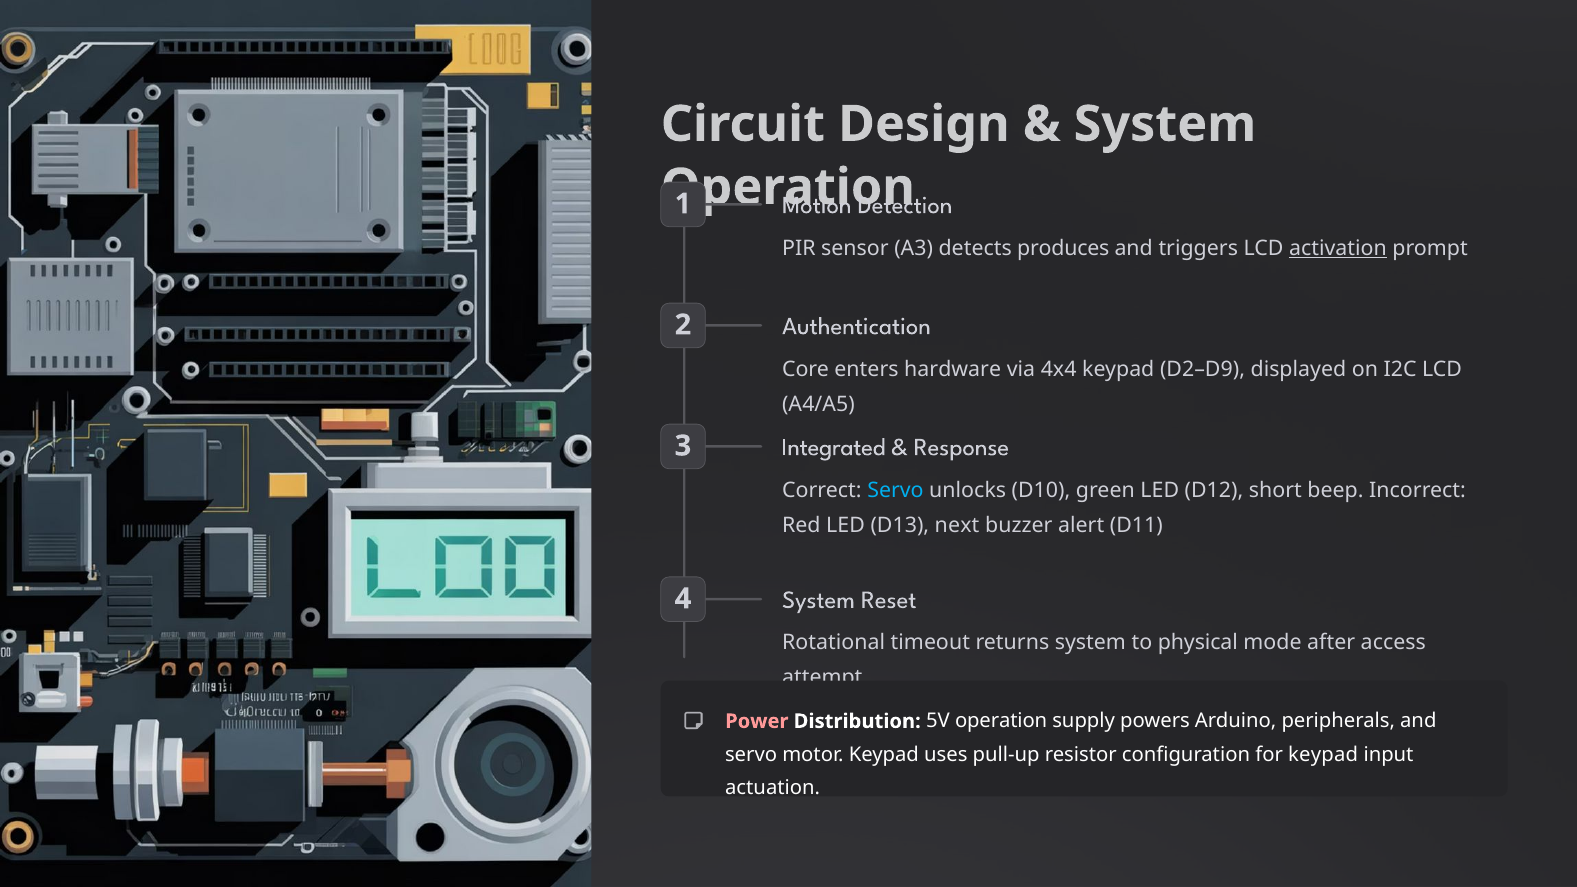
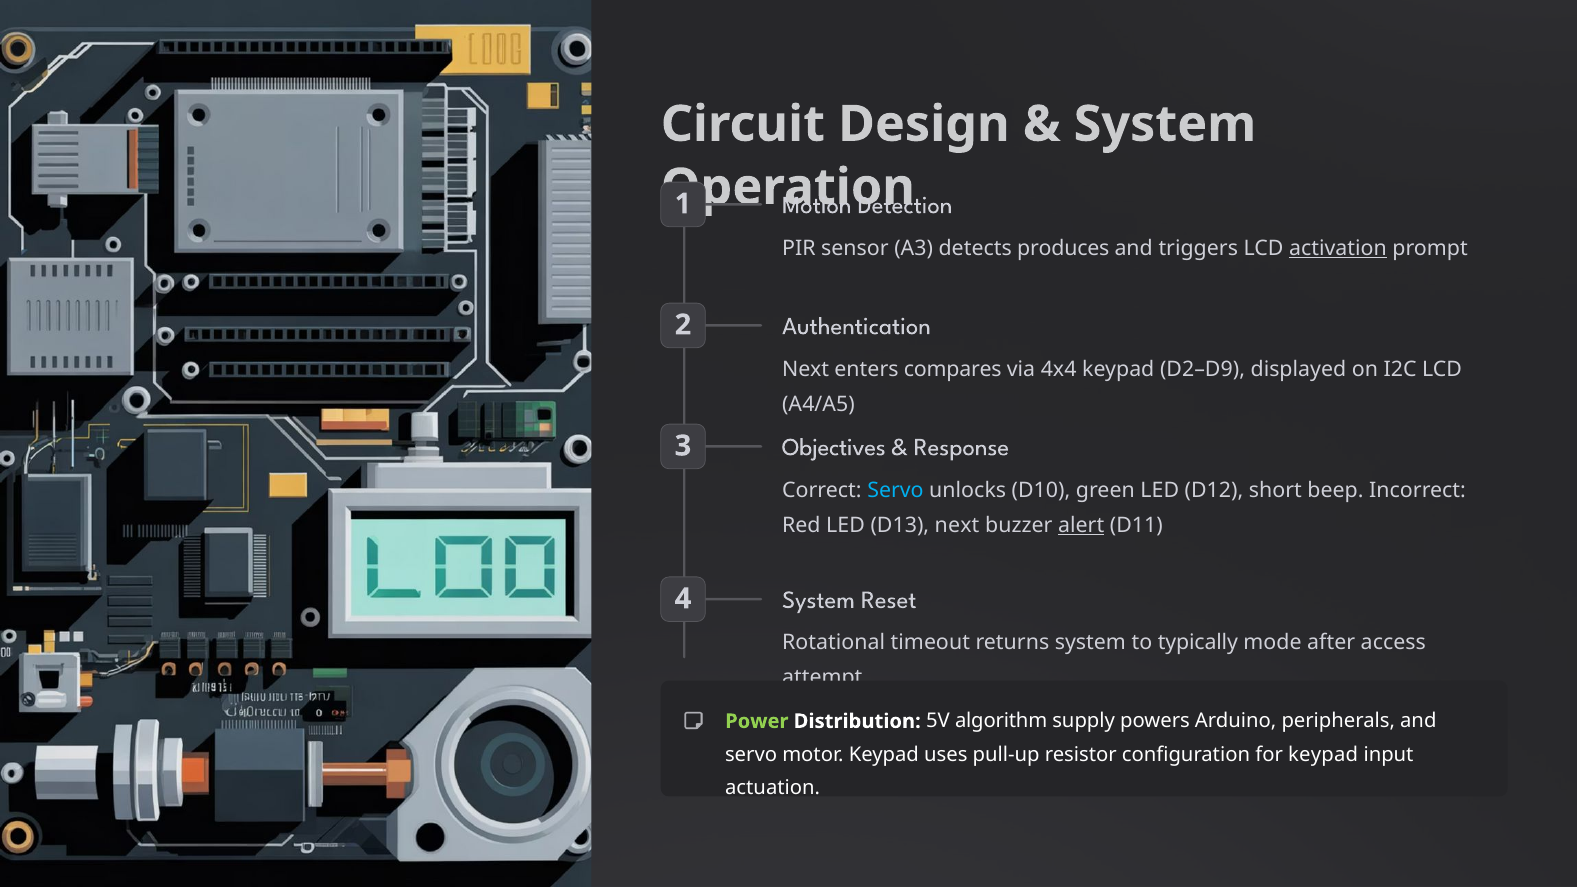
Core at (806, 369): Core -> Next
hardware: hardware -> compares
Integrated: Integrated -> Objectives
alert underline: none -> present
physical: physical -> typically
Power colour: pink -> light green
5V operation: operation -> algorithm
